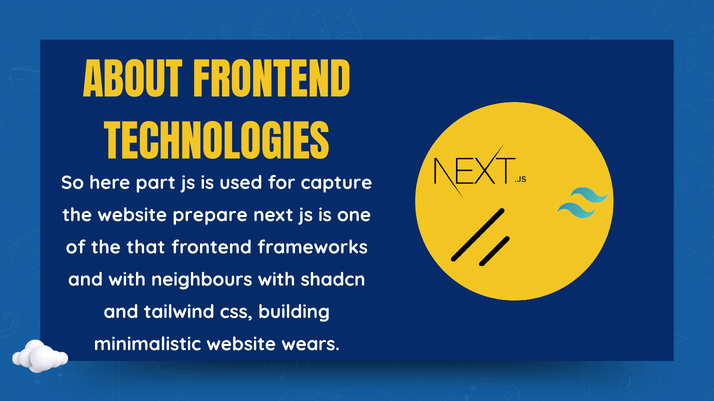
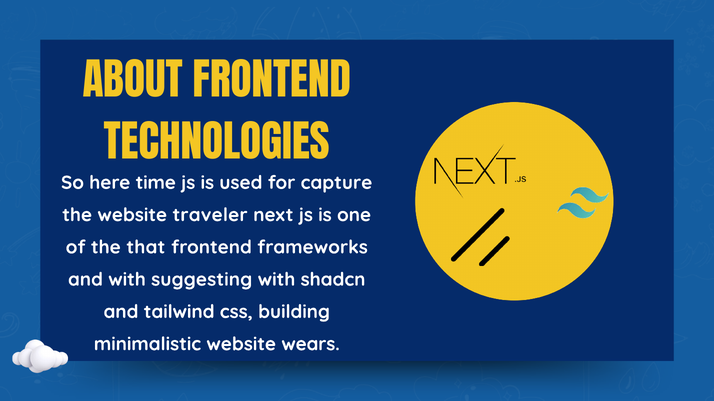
part: part -> time
prepare: prepare -> traveler
neighbours: neighbours -> suggesting
